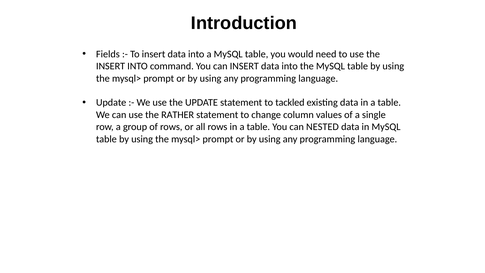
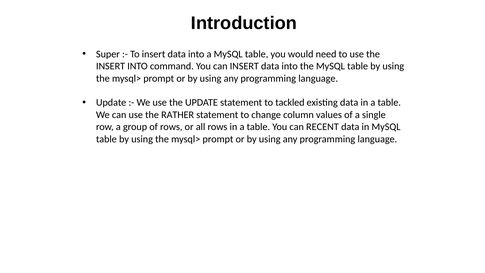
Fields: Fields -> Super
NESTED: NESTED -> RECENT
